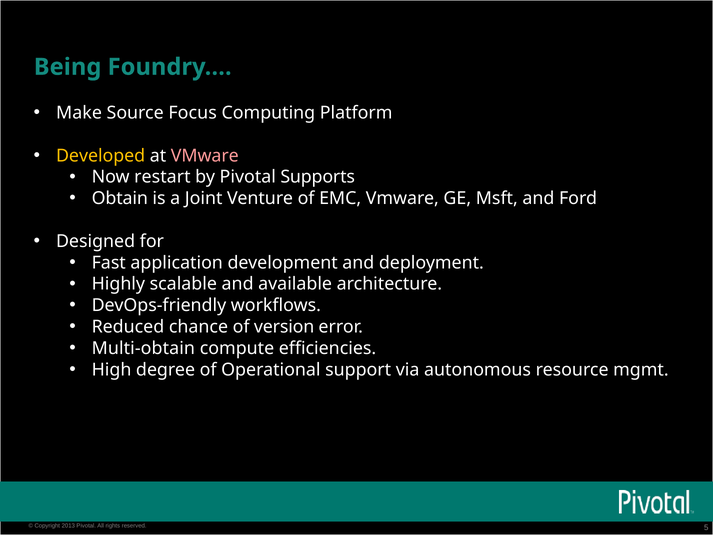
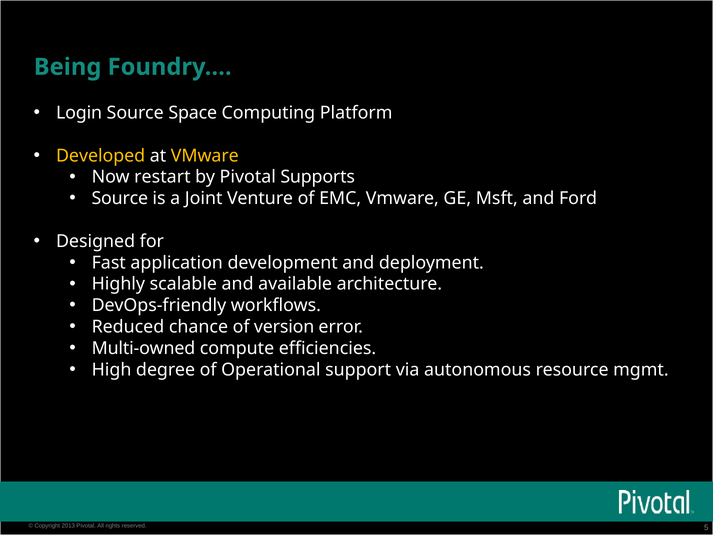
Make: Make -> Login
Focus: Focus -> Space
VMware at (205, 156) colour: pink -> yellow
Obtain at (120, 198): Obtain -> Source
Multi-obtain: Multi-obtain -> Multi-owned
